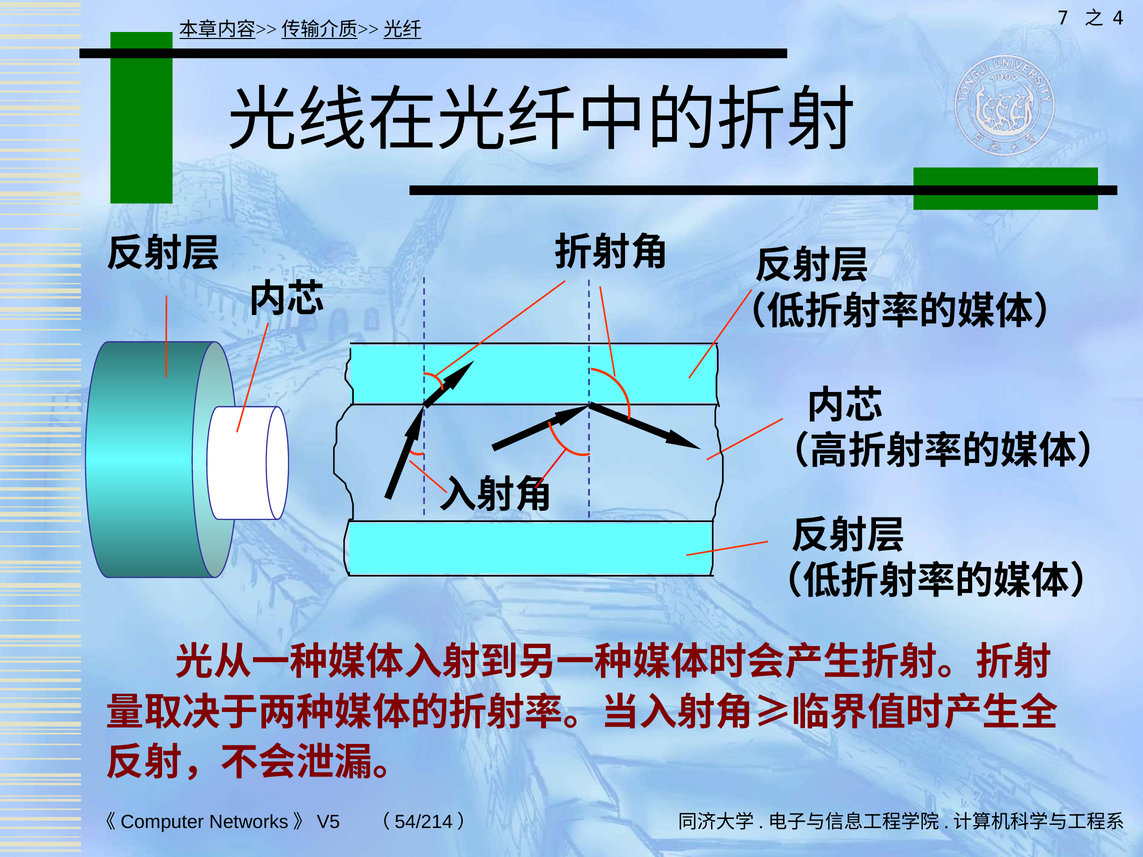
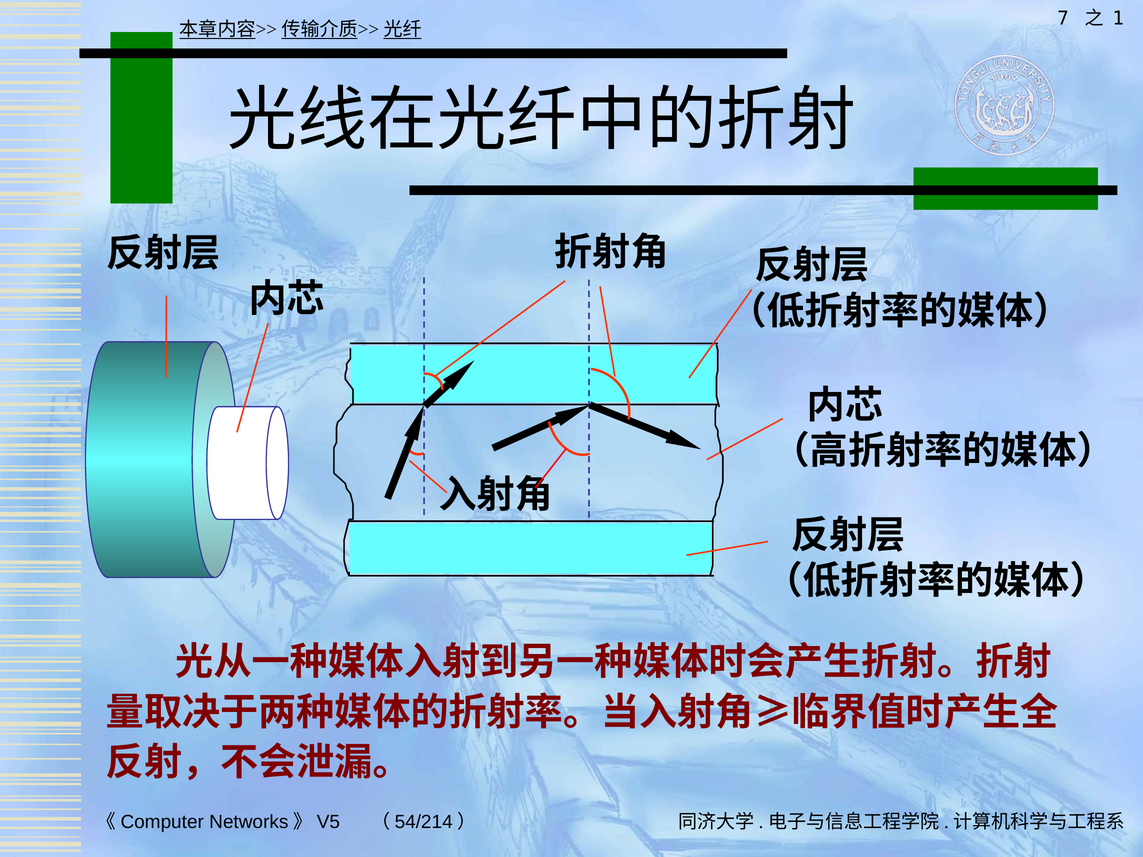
4: 4 -> 1
